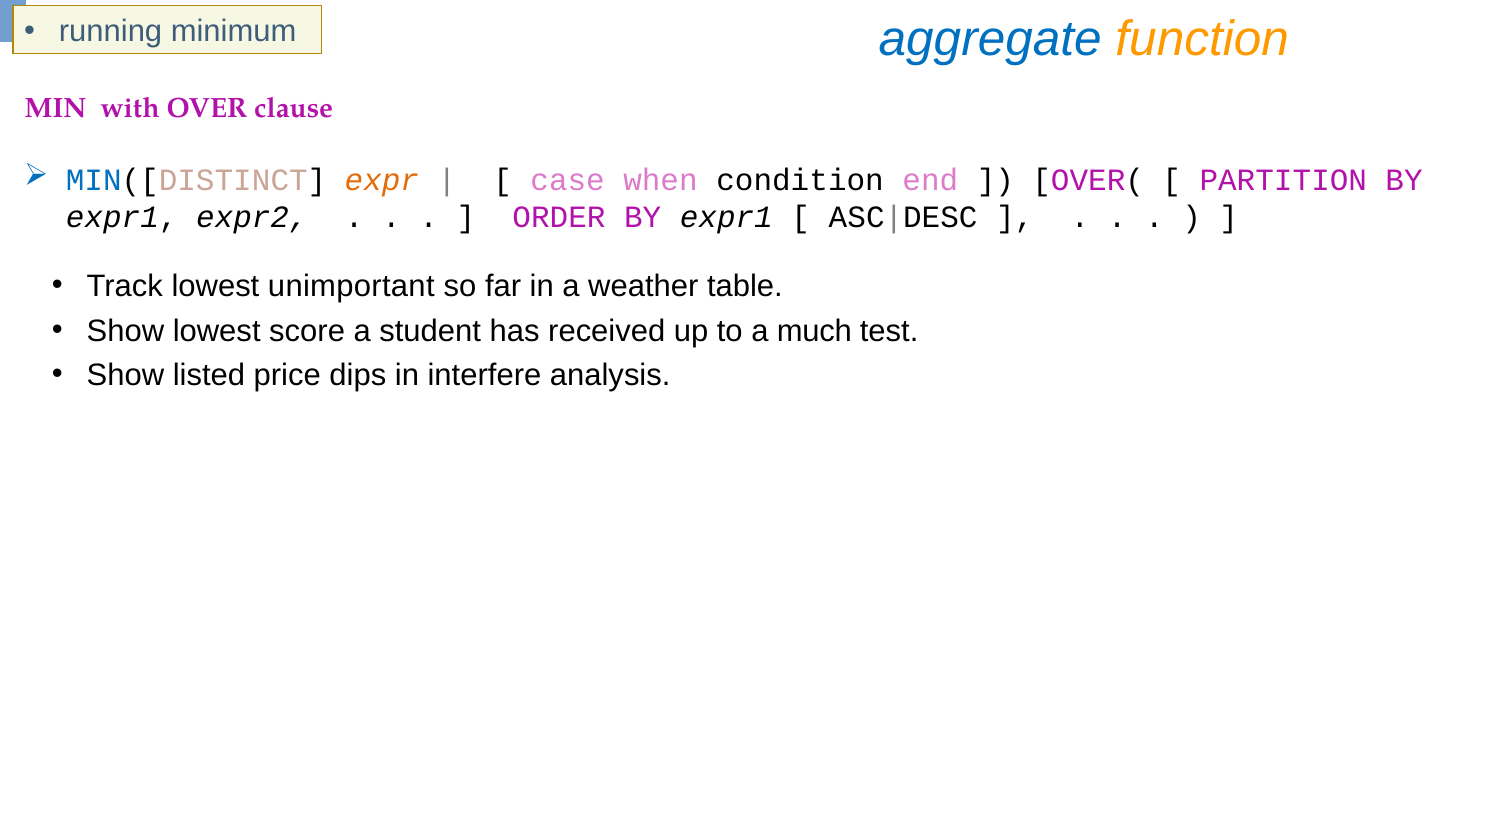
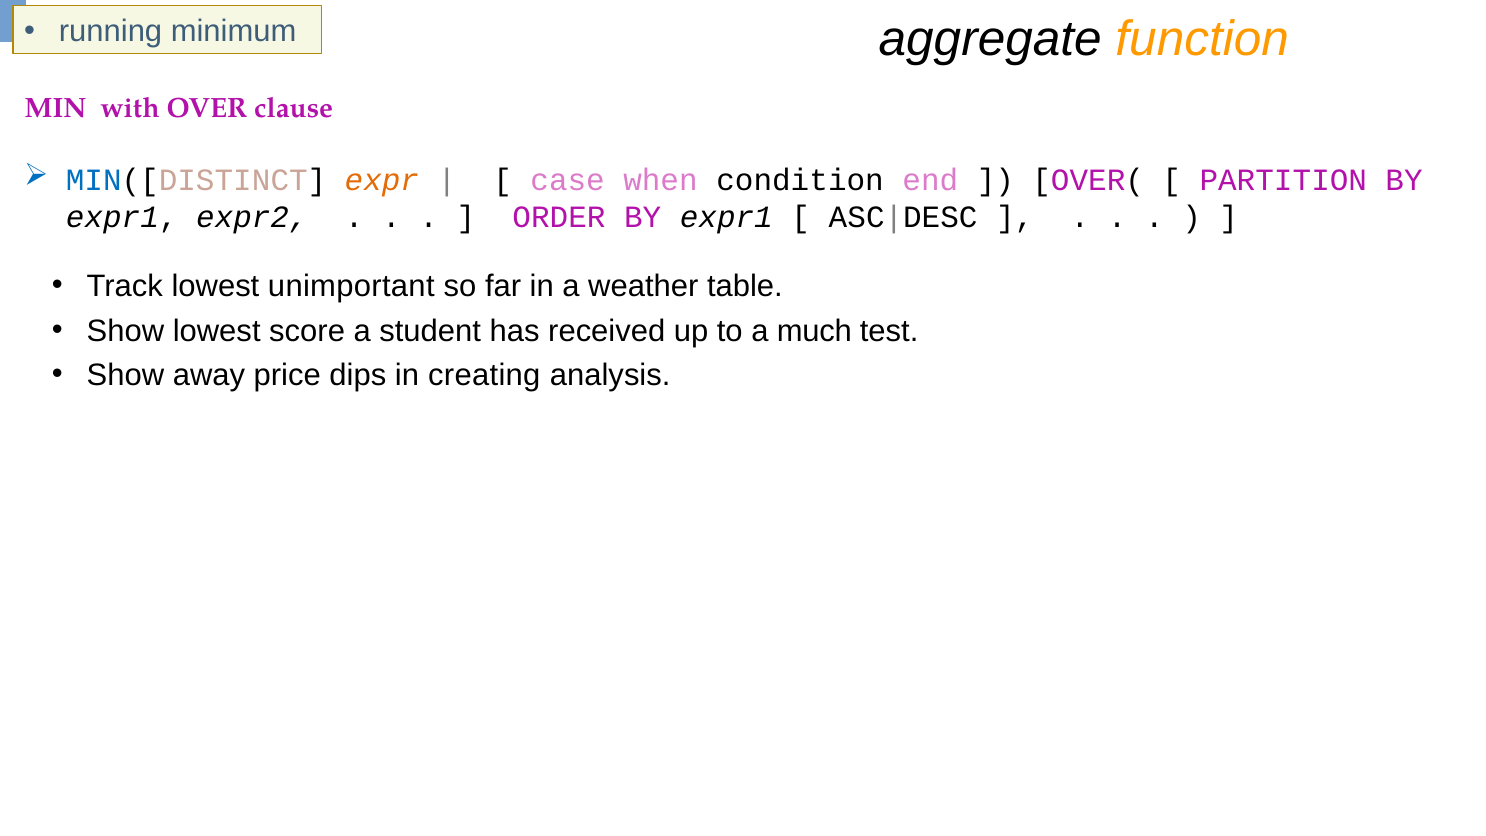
aggregate colour: blue -> black
listed: listed -> away
interfere: interfere -> creating
